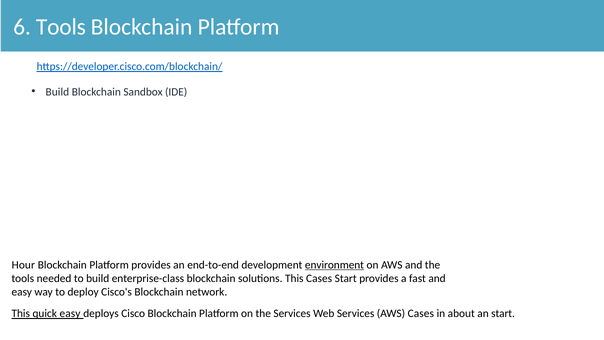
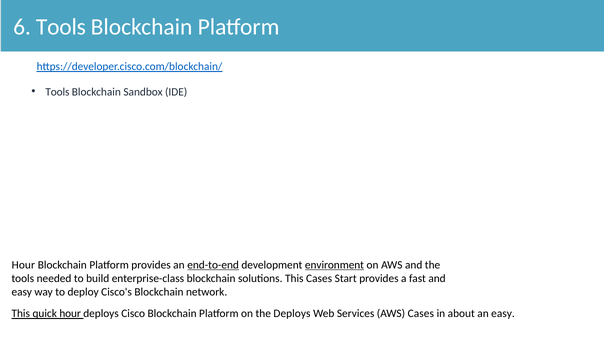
Build at (57, 92): Build -> Tools
end-to-end underline: none -> present
quick easy: easy -> hour
the Services: Services -> Deploys
an start: start -> easy
